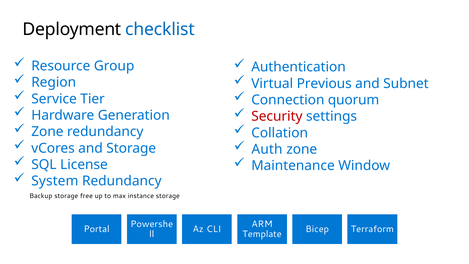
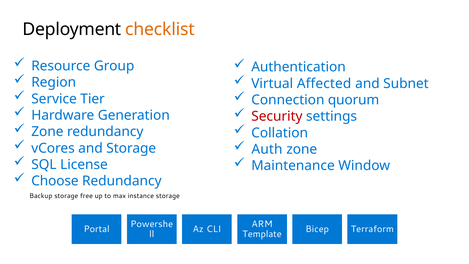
checklist colour: blue -> orange
Previous: Previous -> Affected
System: System -> Choose
